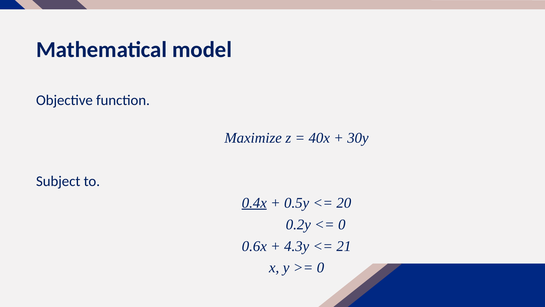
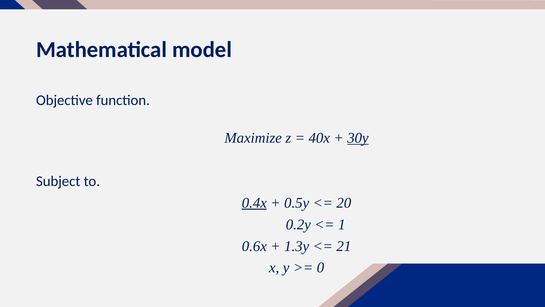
30y underline: none -> present
0 at (342, 224): 0 -> 1
4.3y: 4.3y -> 1.3y
